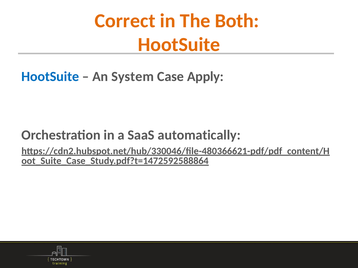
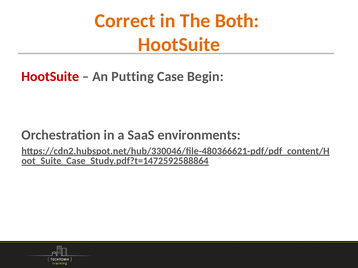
HootSuite at (50, 77) colour: blue -> red
System: System -> Putting
Apply: Apply -> Begin
automatically: automatically -> environments
